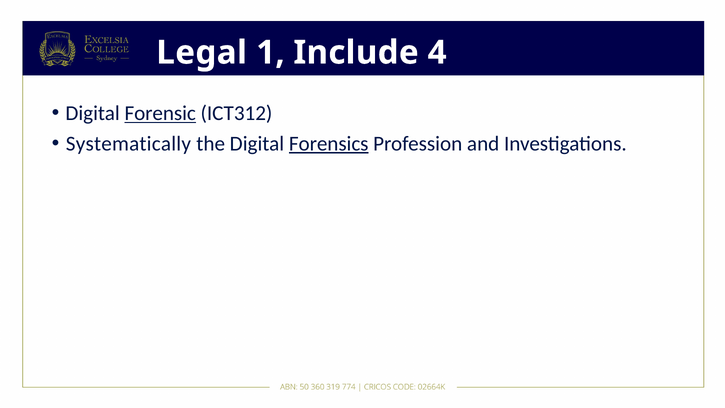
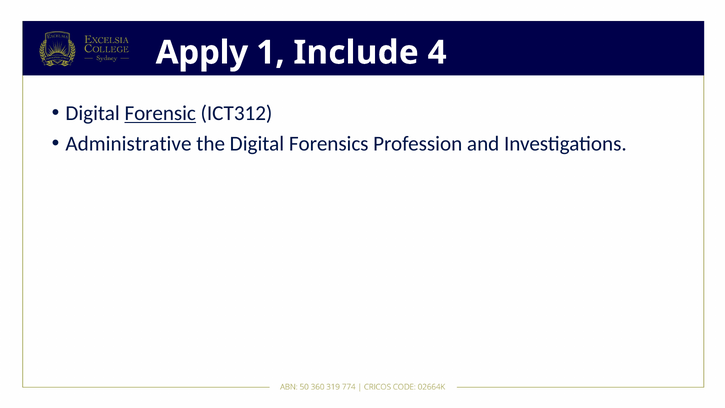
Legal: Legal -> Apply
Systematically: Systematically -> Administrative
Forensics underline: present -> none
